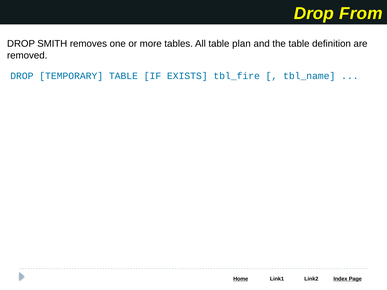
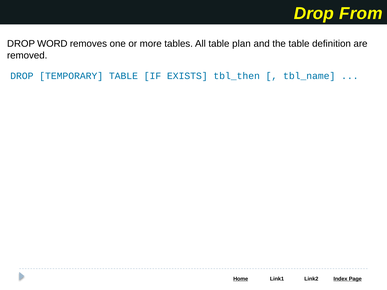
SMITH: SMITH -> WORD
tbl_fire: tbl_fire -> tbl_then
